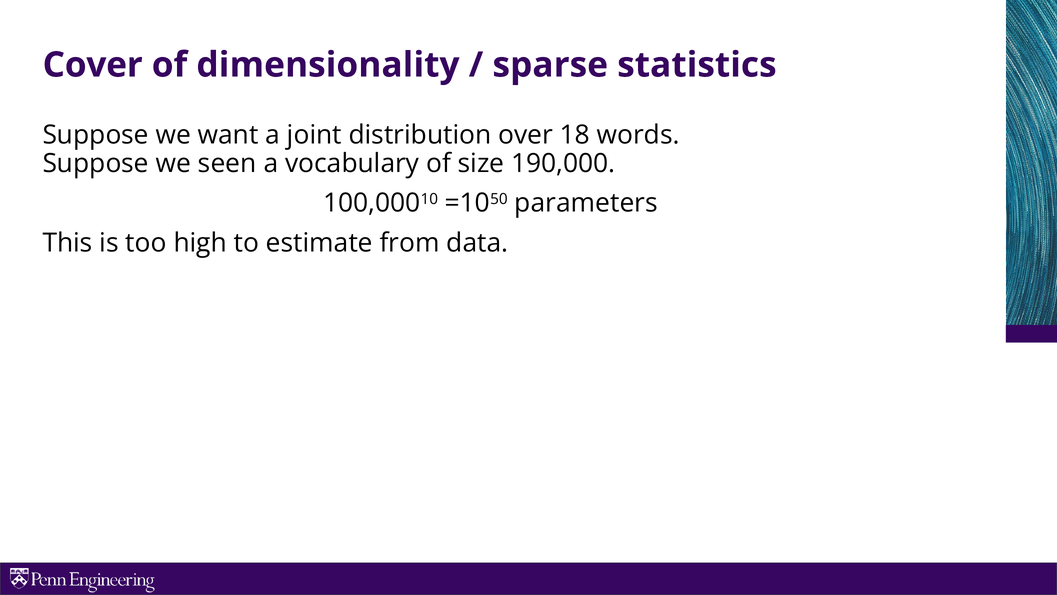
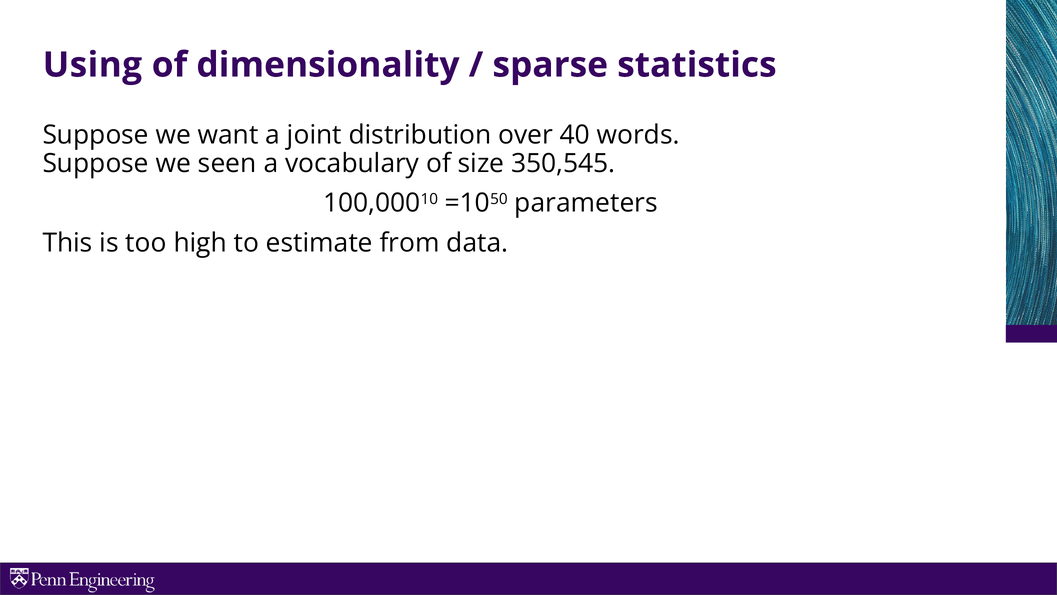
Cover: Cover -> Using
18: 18 -> 40
190,000: 190,000 -> 350,545
